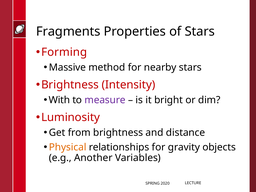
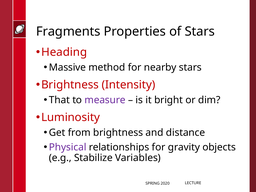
Forming: Forming -> Heading
With: With -> That
Physical colour: orange -> purple
Another: Another -> Stabilize
